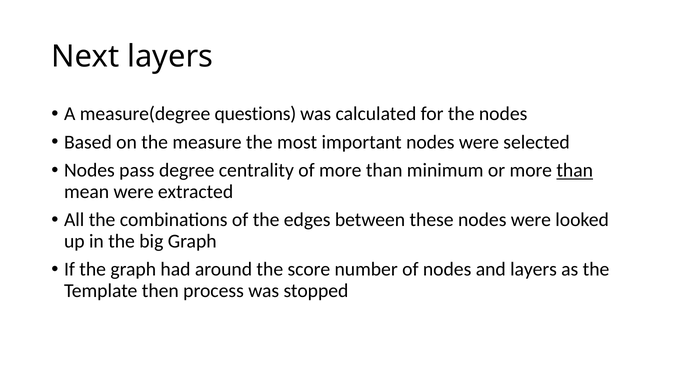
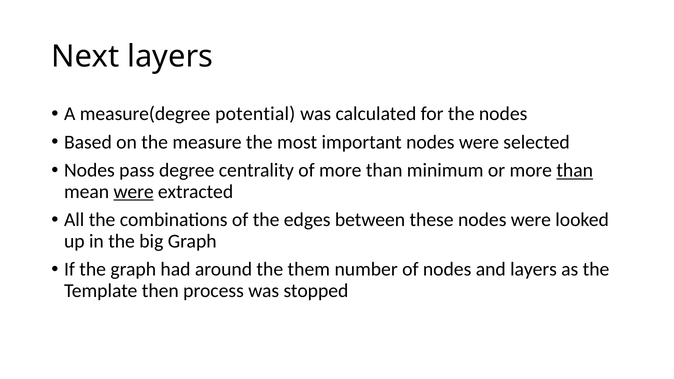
questions: questions -> potential
were at (134, 192) underline: none -> present
score: score -> them
